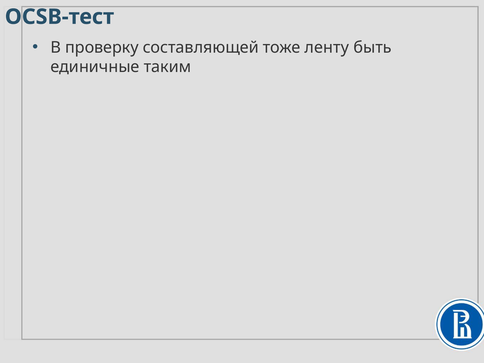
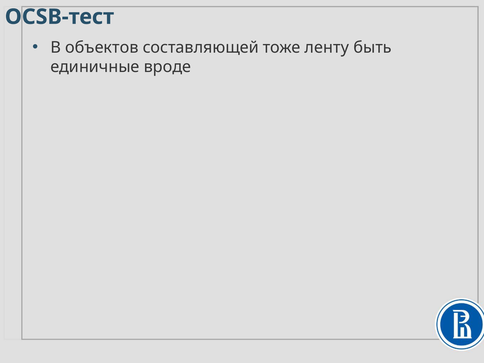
проверку: проверку -> объектов
таким: таким -> вроде
